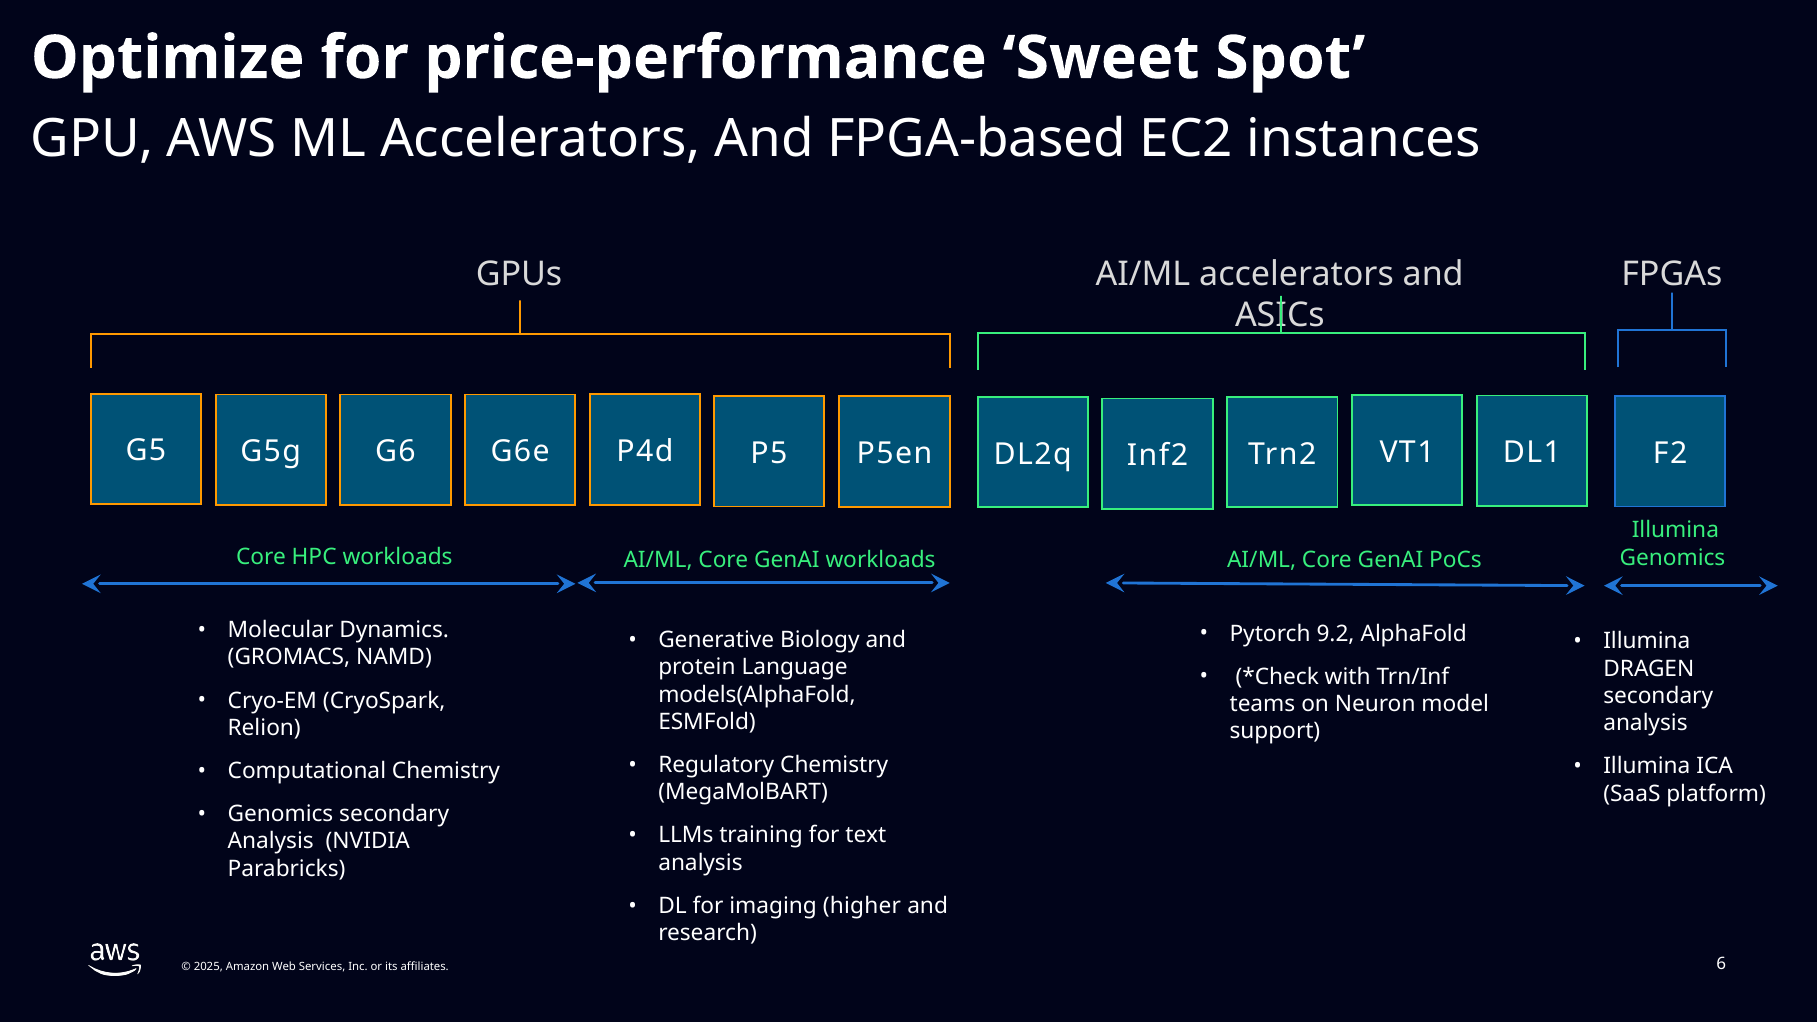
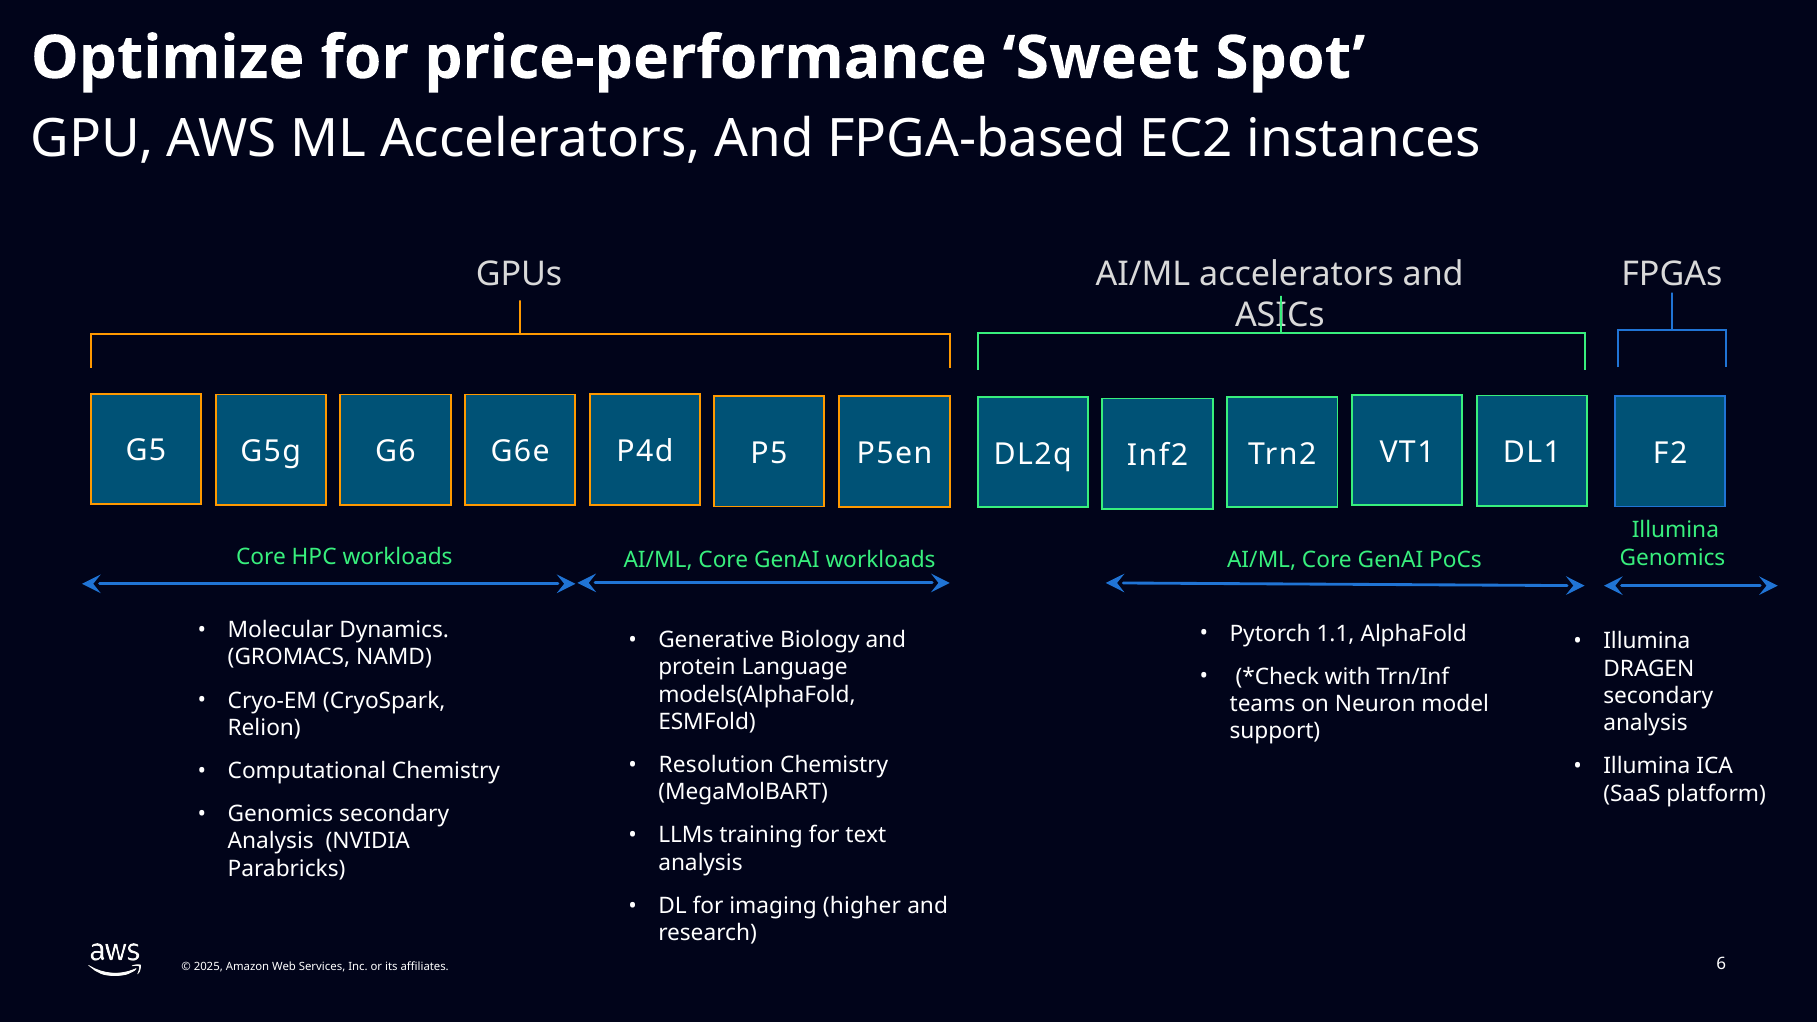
9.2: 9.2 -> 1.1
Regulatory: Regulatory -> Resolution
